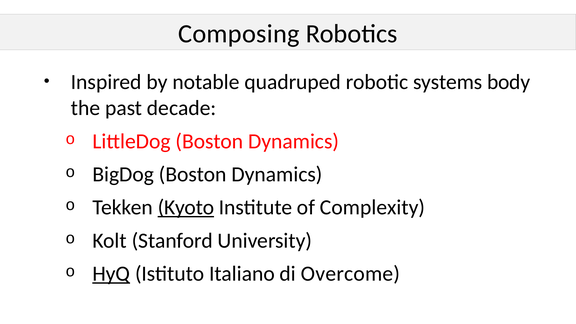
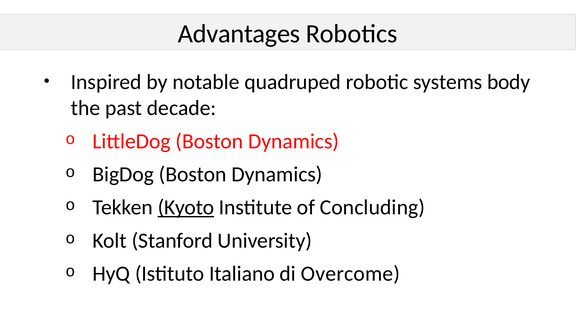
Composing: Composing -> Advantages
Complexity: Complexity -> Concluding
HyQ underline: present -> none
